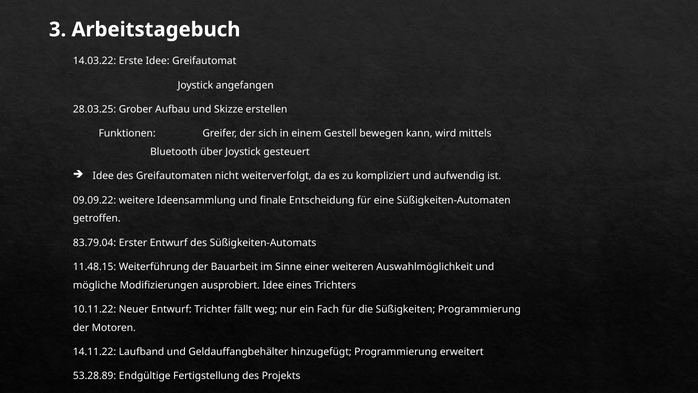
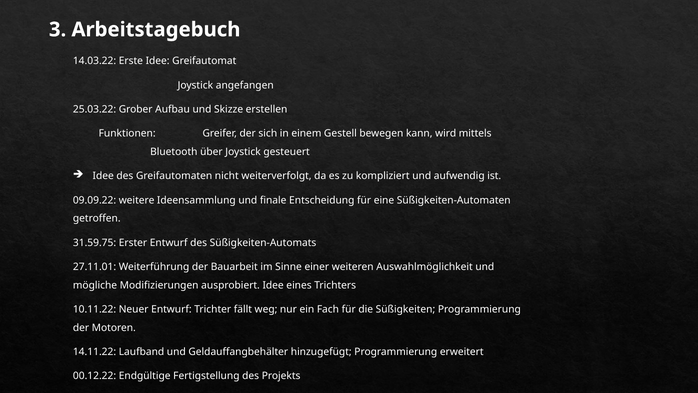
28.03.25: 28.03.25 -> 25.03.22
83.79.04: 83.79.04 -> 31.59.75
11.48.15: 11.48.15 -> 27.11.01
53.28.89: 53.28.89 -> 00.12.22
